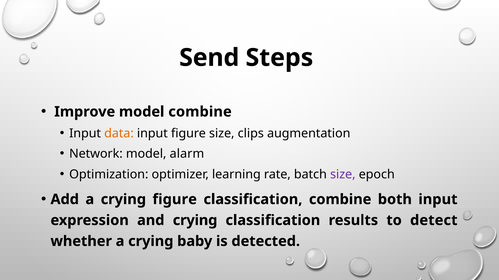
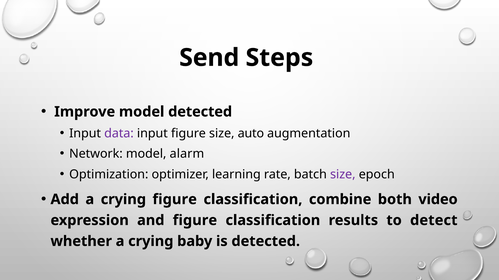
model combine: combine -> detected
data colour: orange -> purple
clips: clips -> auto
both input: input -> video
and crying: crying -> figure
